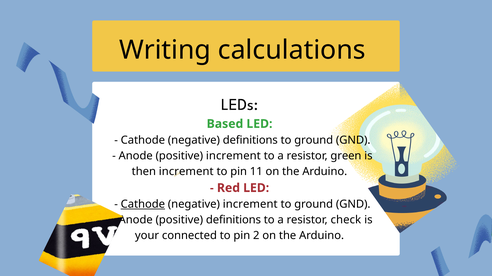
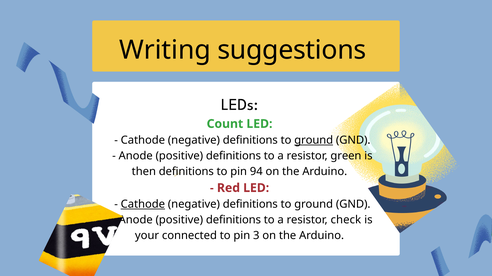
calculations: calculations -> suggestions
Based: Based -> Count
ground at (314, 140) underline: none -> present
increment at (233, 156): increment -> definitions
then increment: increment -> definitions
11: 11 -> 94
increment at (250, 205): increment -> definitions
2: 2 -> 3
